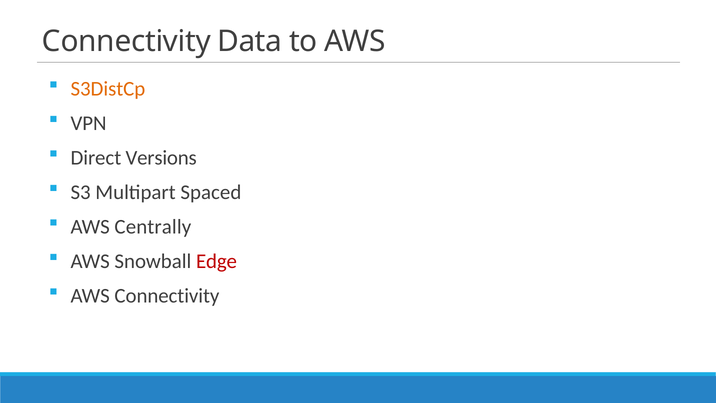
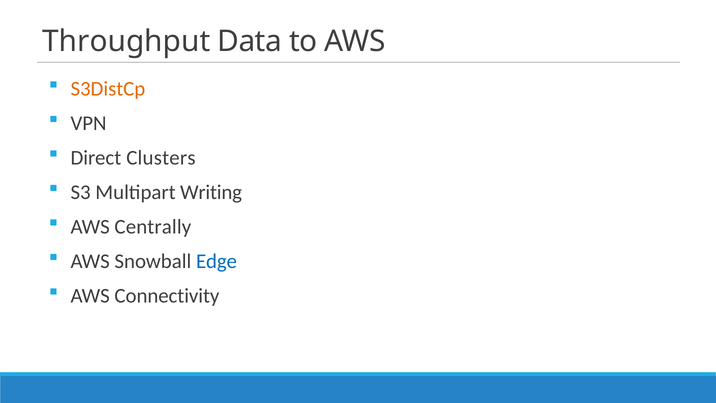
Connectivity at (126, 41): Connectivity -> Throughput
Versions: Versions -> Clusters
Spaced: Spaced -> Writing
Edge colour: red -> blue
